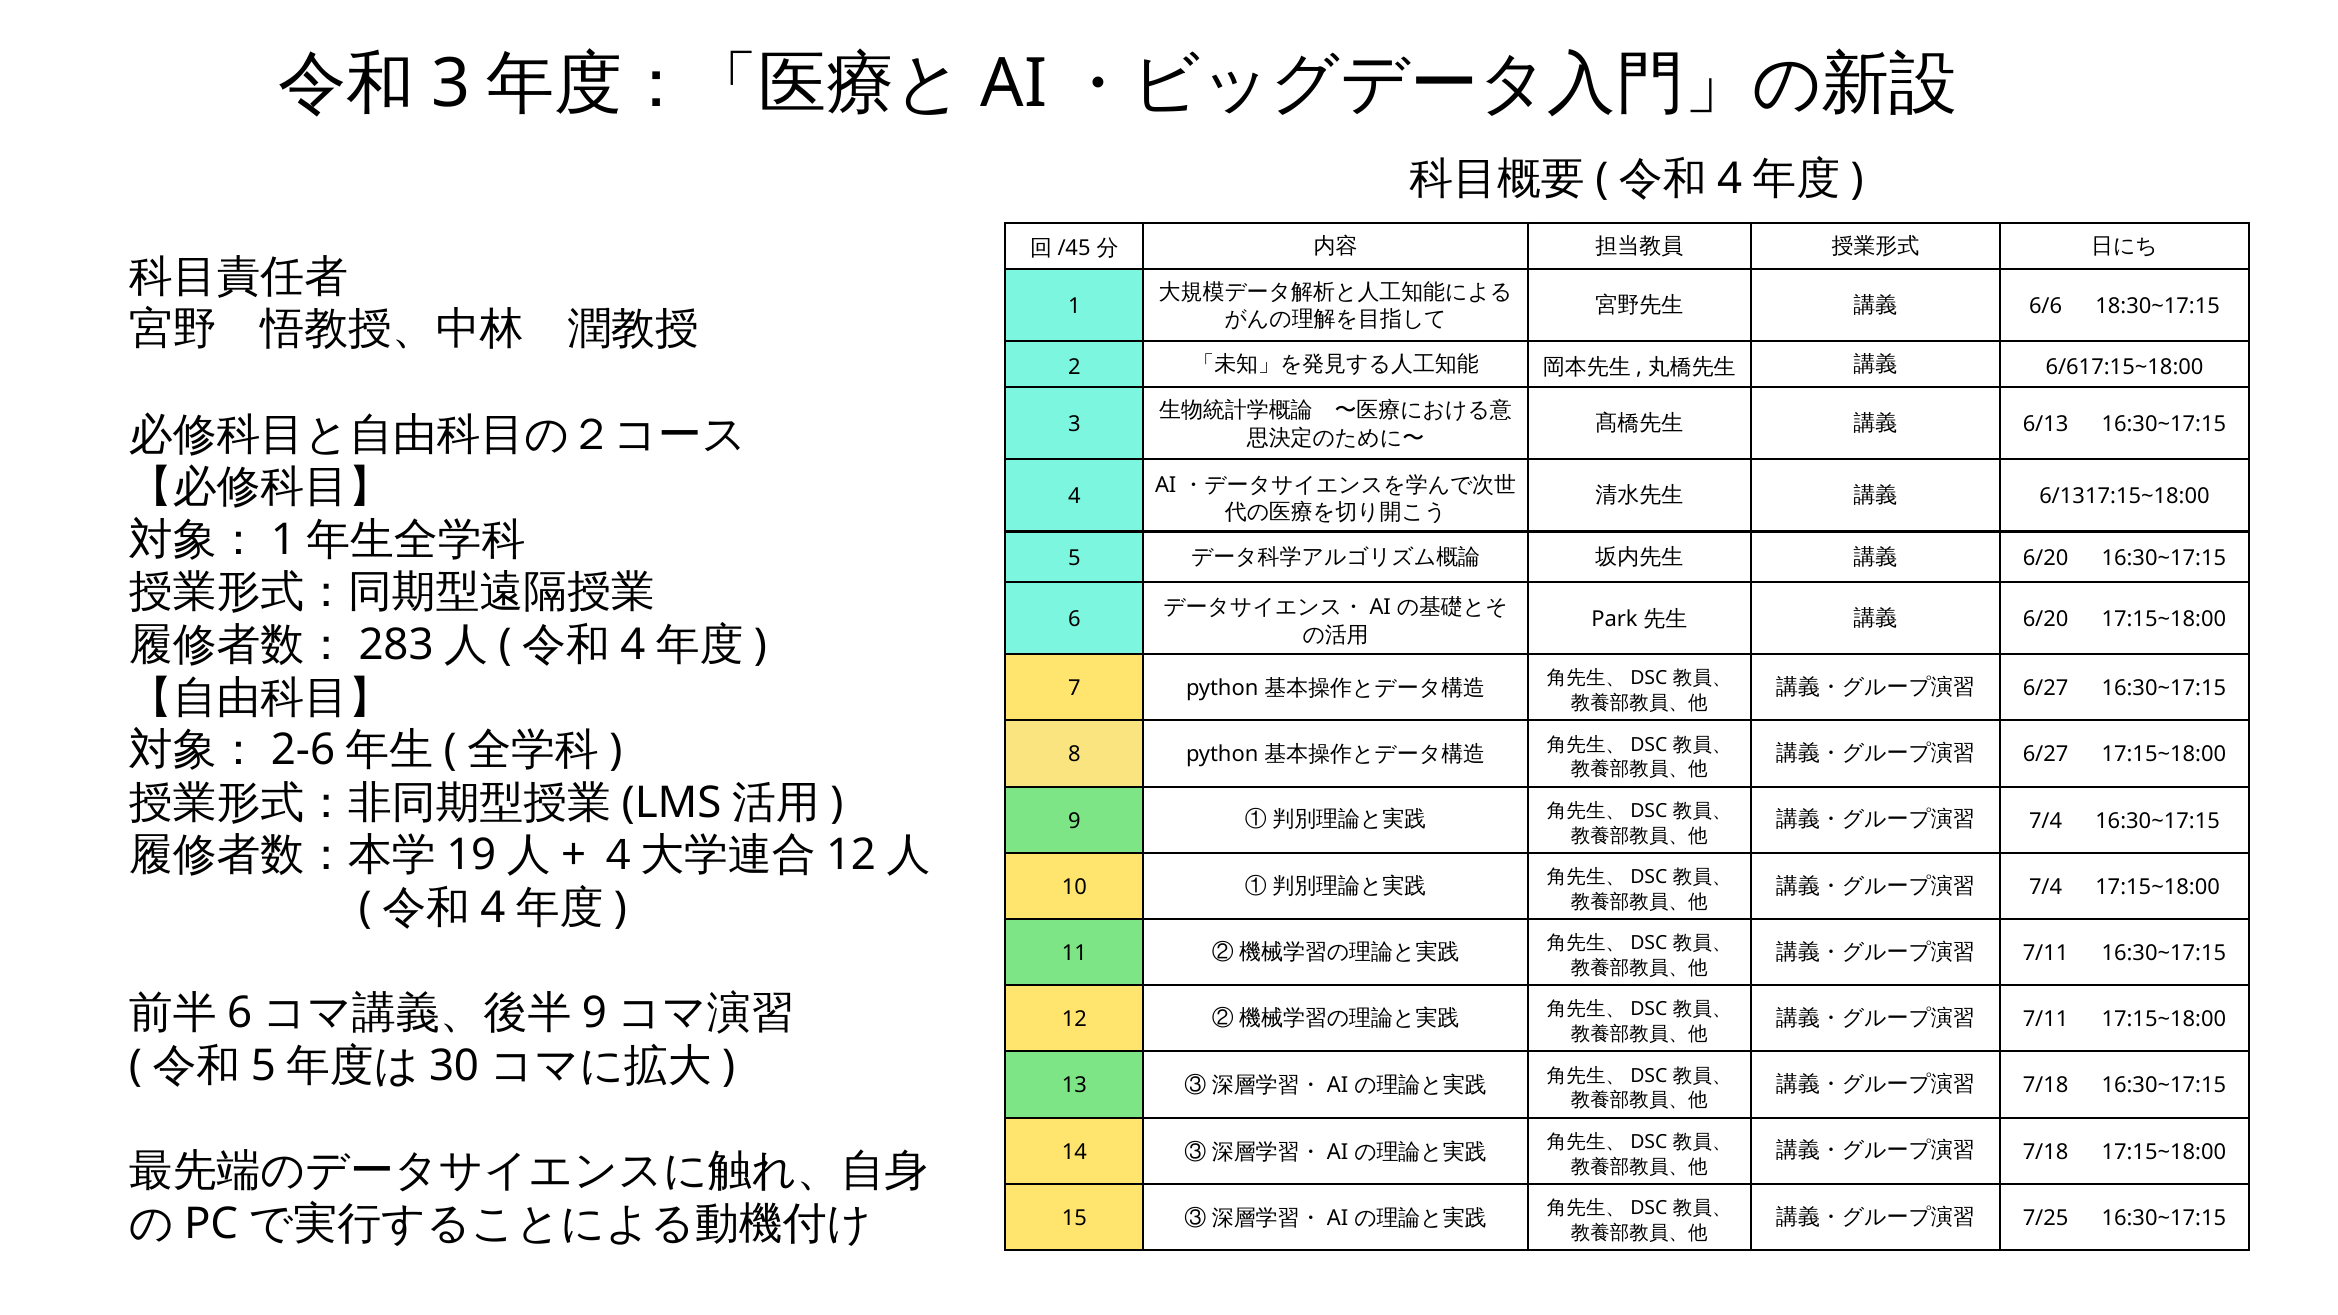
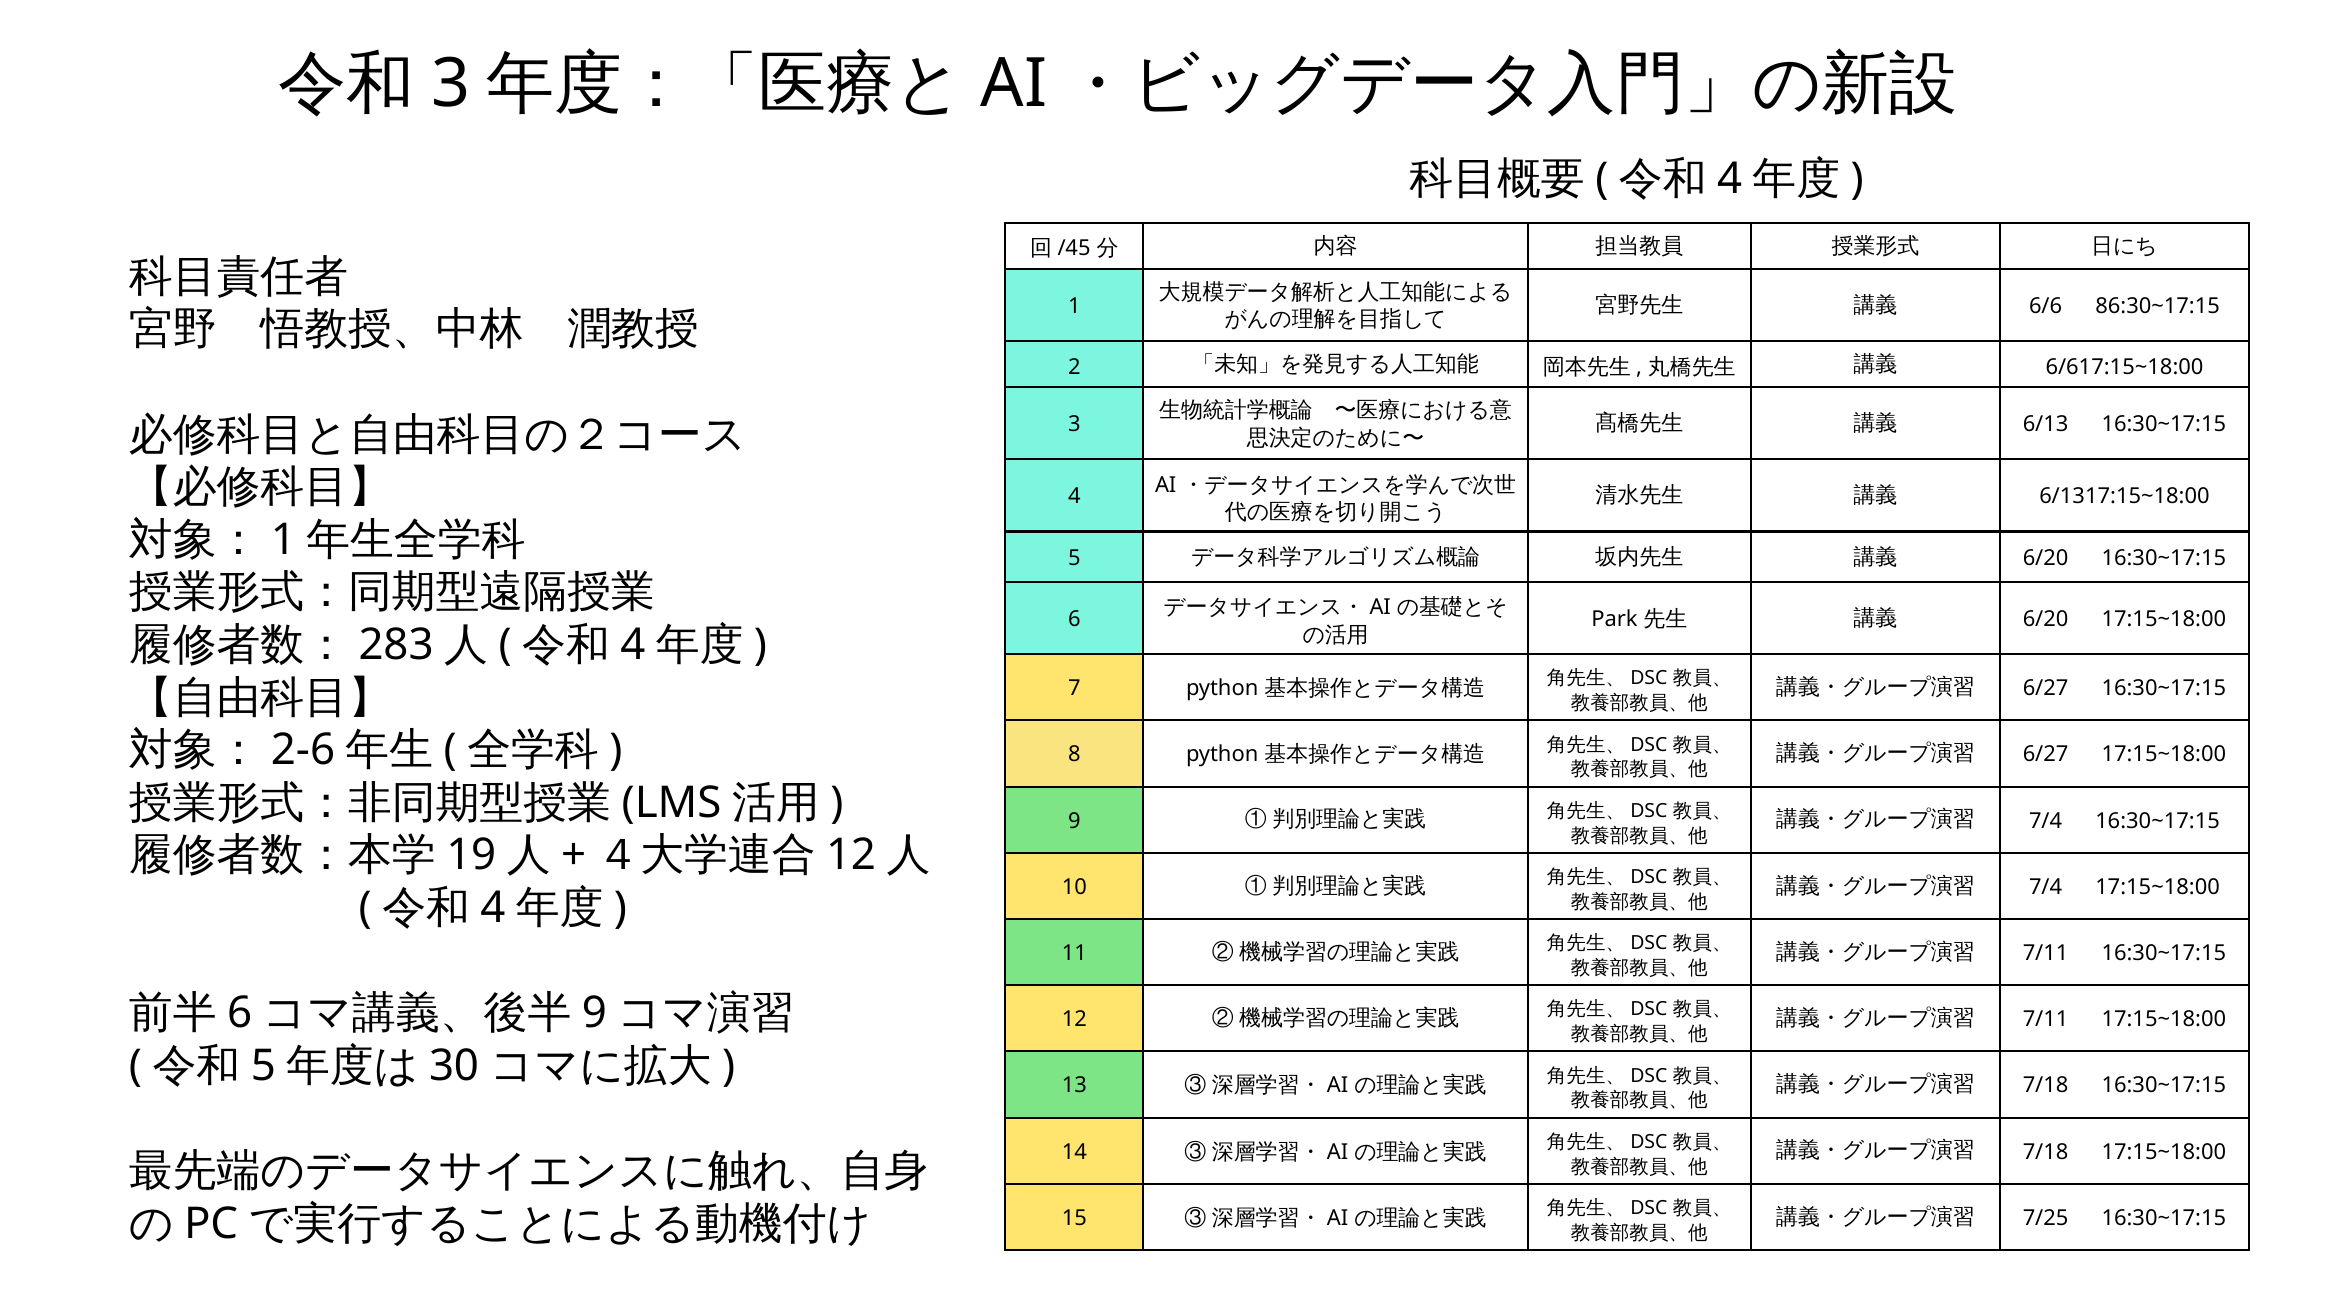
18:30~17:15: 18:30~17:15 -> 86:30~17:15
